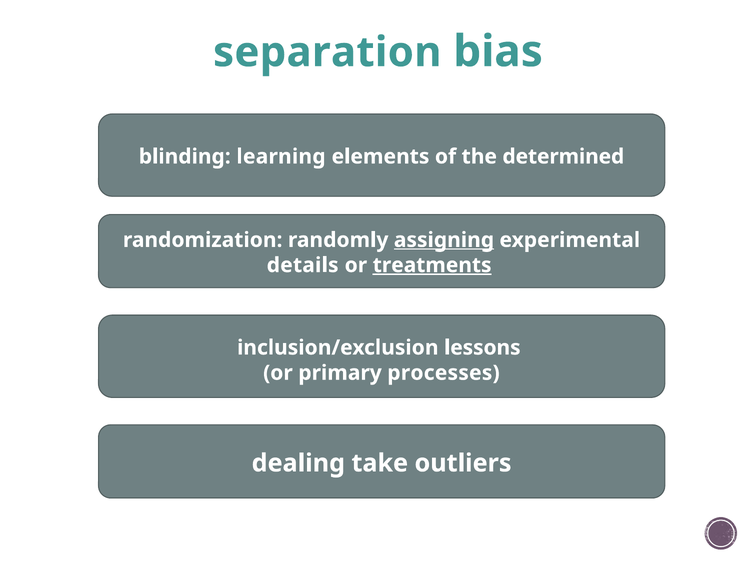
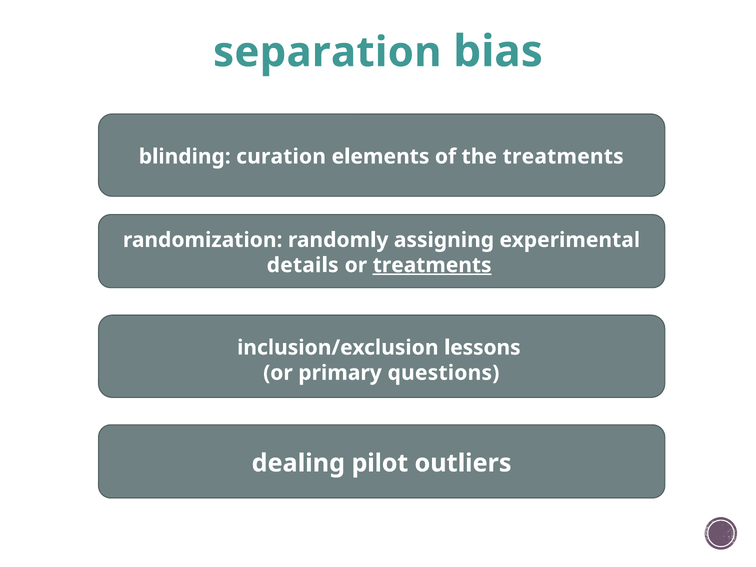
learning: learning -> curation
the determined: determined -> treatments
assigning underline: present -> none
processes: processes -> questions
take: take -> pilot
